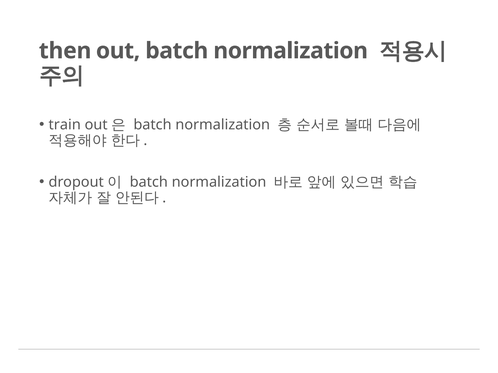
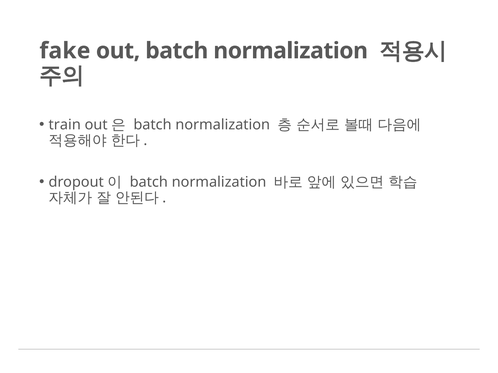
then: then -> fake
